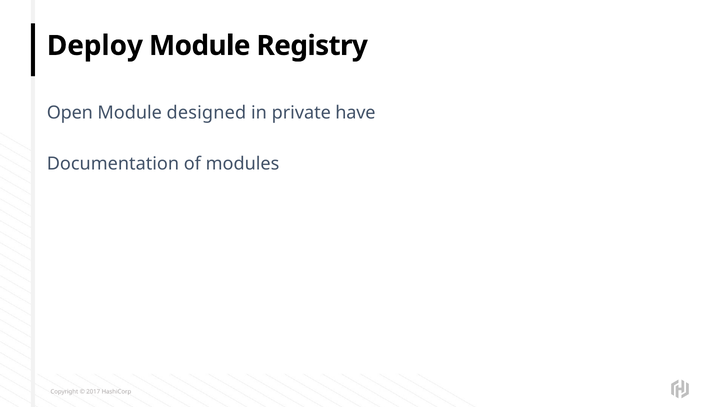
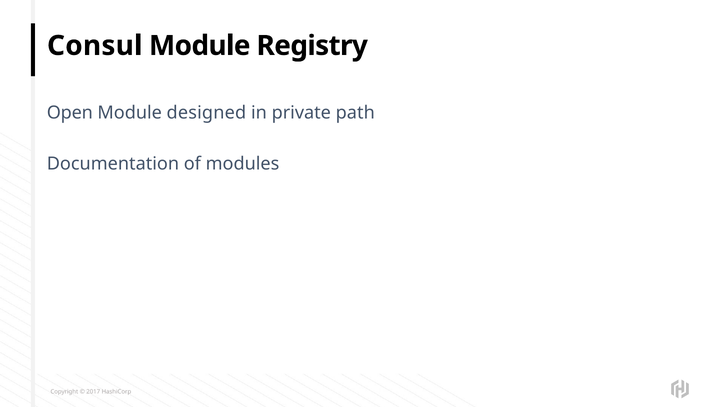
Deploy: Deploy -> Consul
have: have -> path
